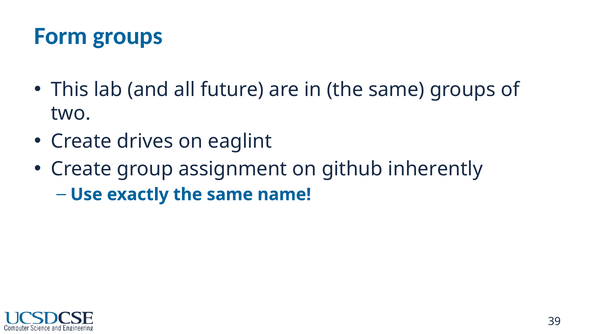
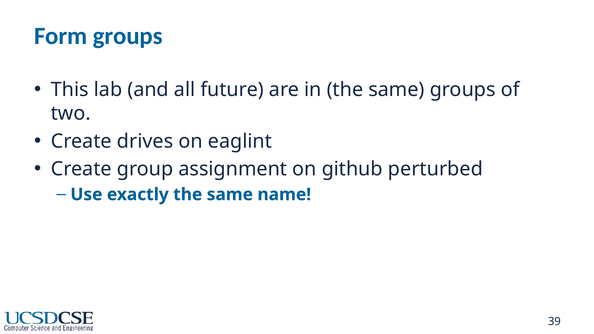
inherently: inherently -> perturbed
